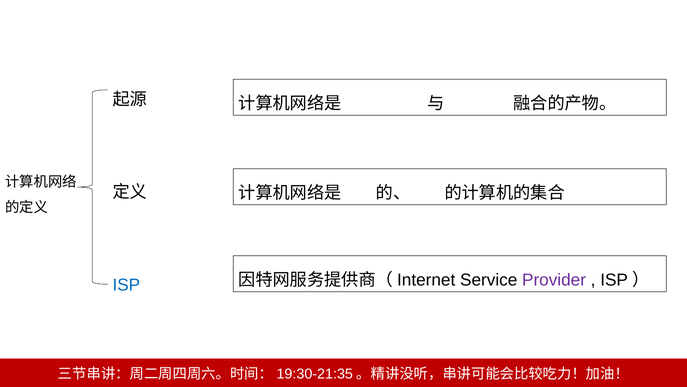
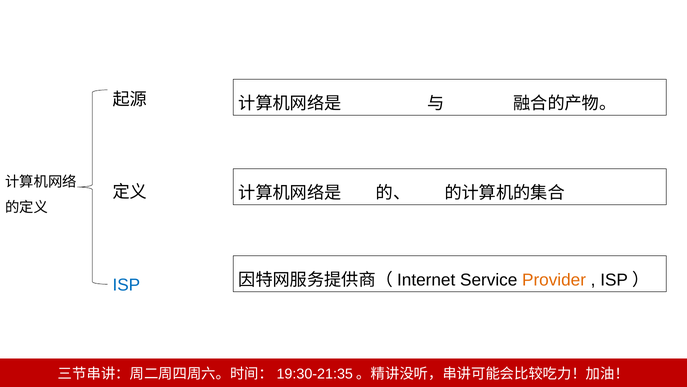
Provider colour: purple -> orange
